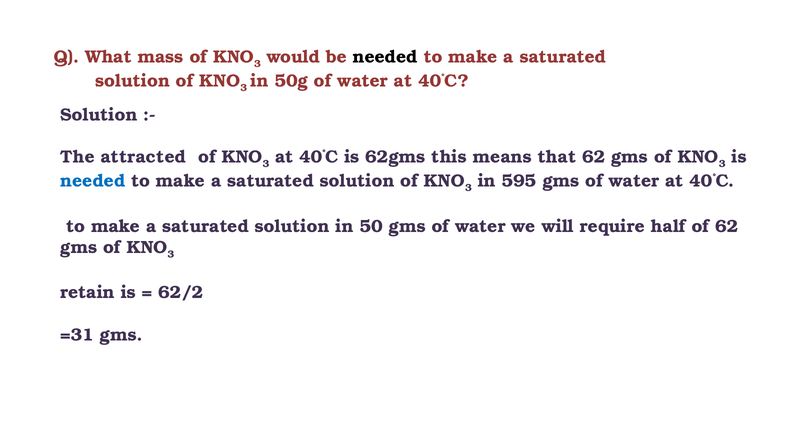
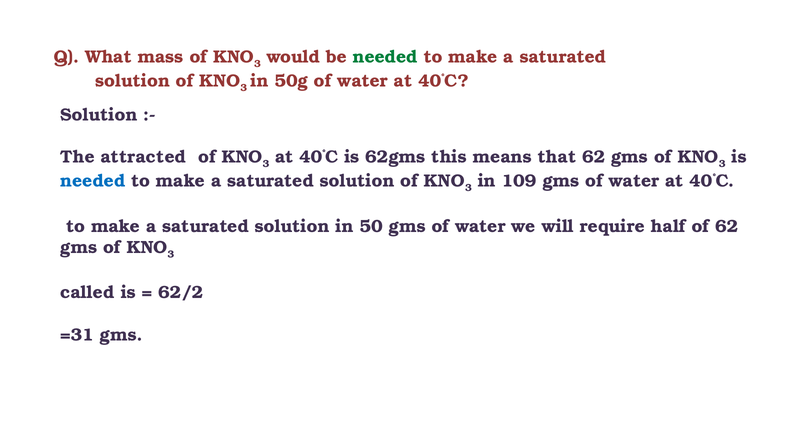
needed at (385, 57) colour: black -> green
595: 595 -> 109
retain: retain -> called
